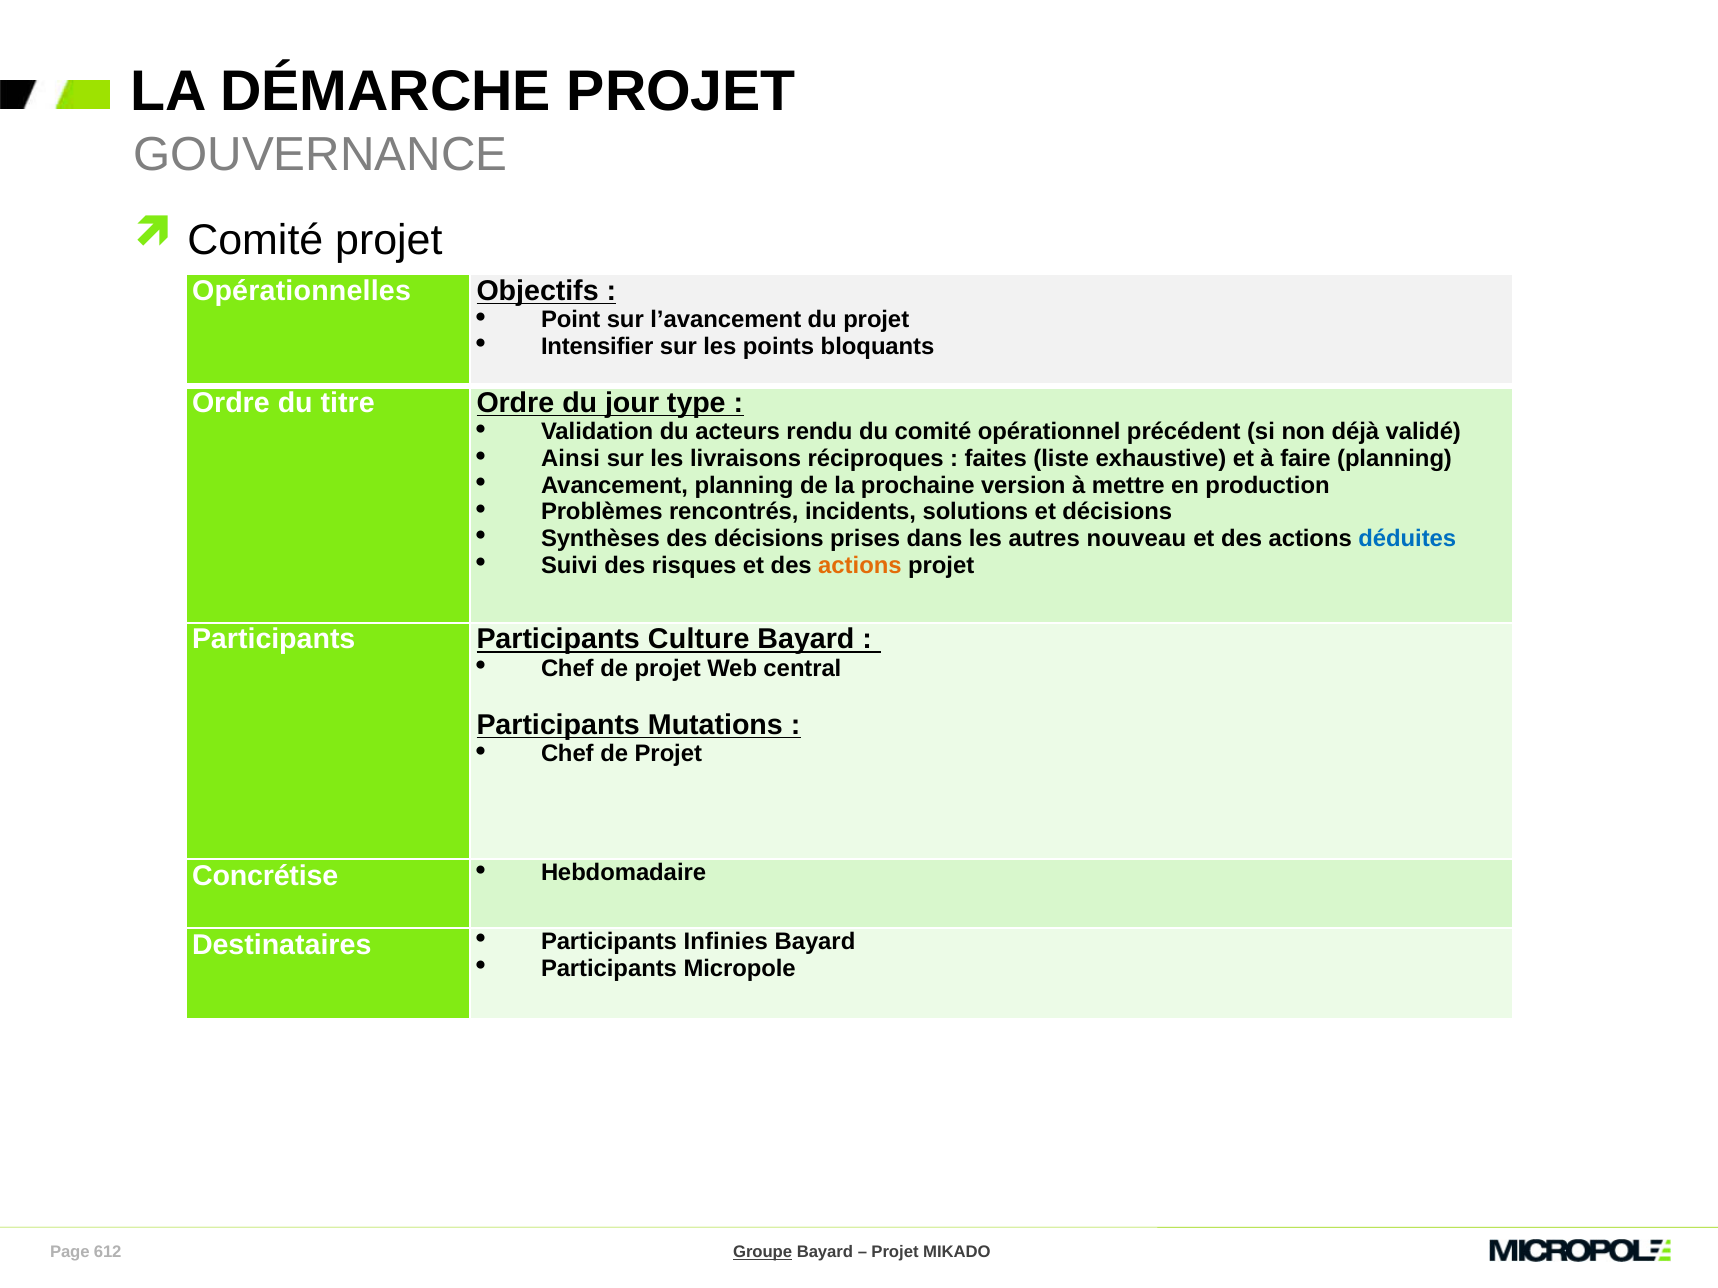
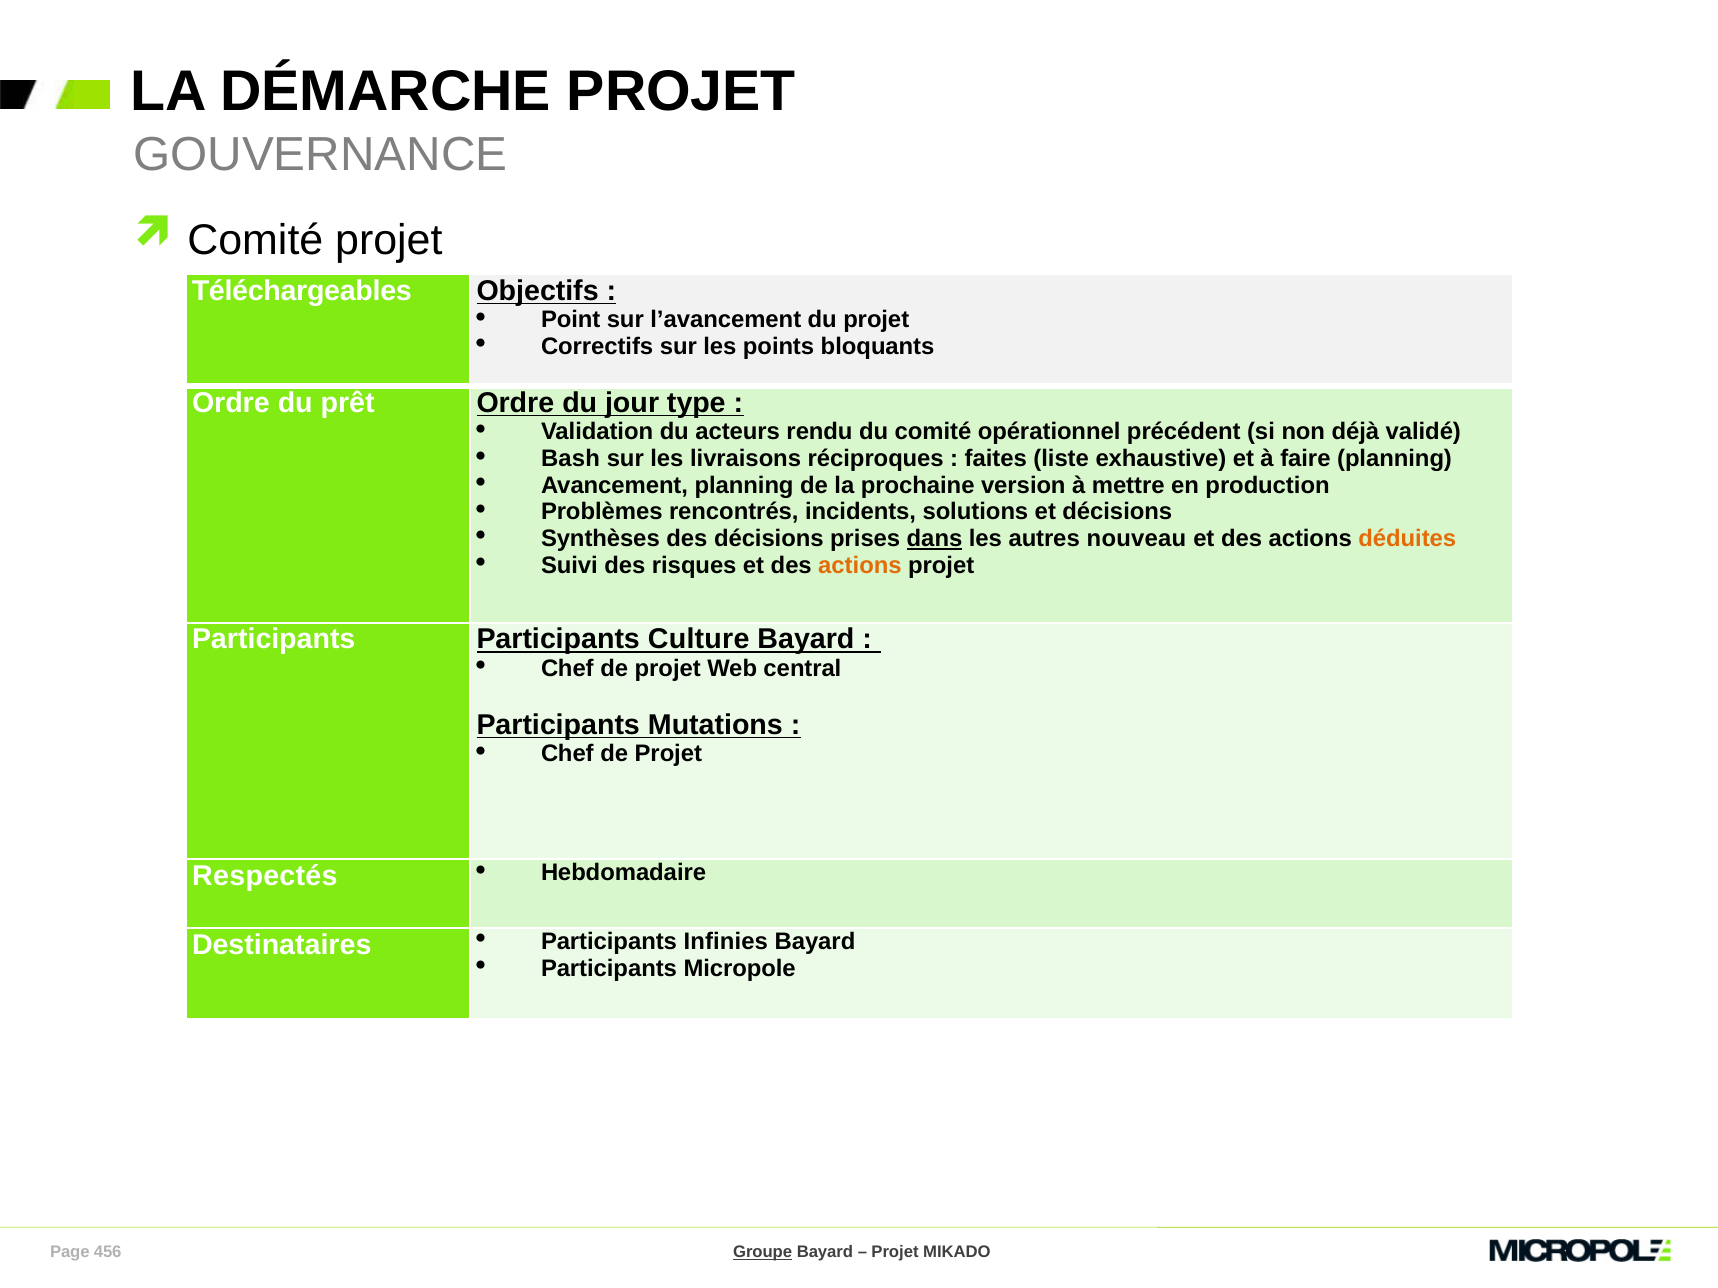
Opérationnelles: Opérationnelles -> Téléchargeables
Intensifier: Intensifier -> Correctifs
titre: titre -> prêt
Ainsi: Ainsi -> Bash
dans underline: none -> present
déduites colour: blue -> orange
Concrétise: Concrétise -> Respectés
612: 612 -> 456
